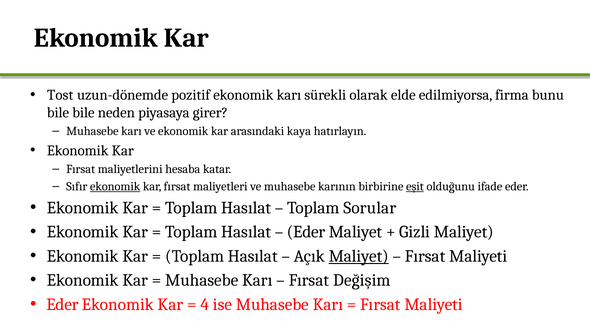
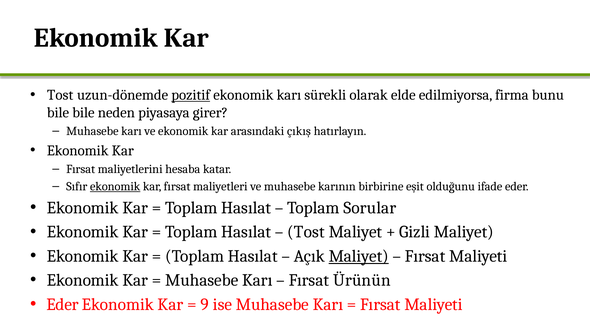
pozitif underline: none -> present
kaya: kaya -> çıkış
eşit underline: present -> none
Eder at (306, 232): Eder -> Tost
Değişim: Değişim -> Ürünün
4: 4 -> 9
